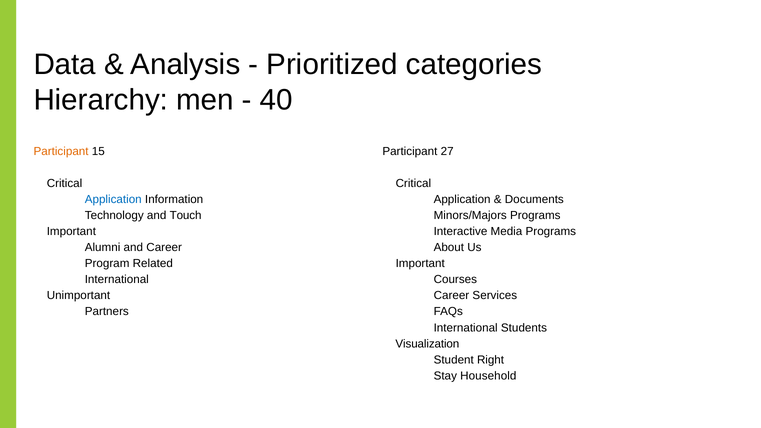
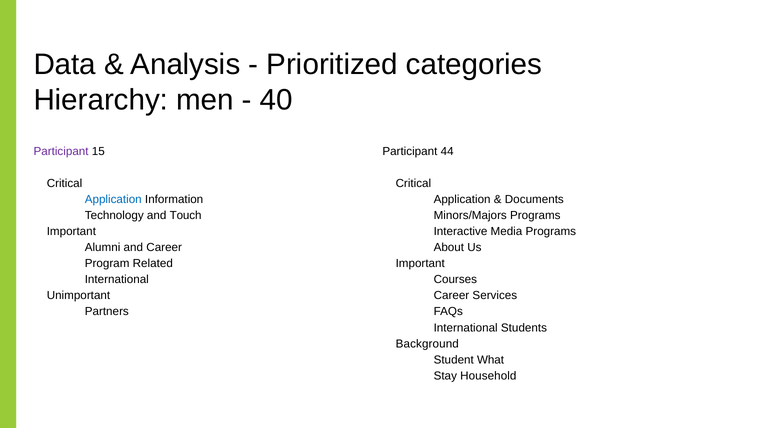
Participant at (61, 151) colour: orange -> purple
27: 27 -> 44
Visualization: Visualization -> Background
Right: Right -> What
